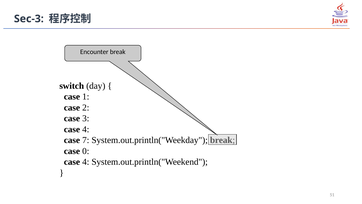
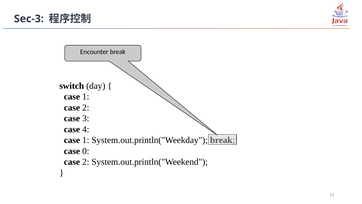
7 at (86, 140): 7 -> 1
4 at (86, 162): 4 -> 2
